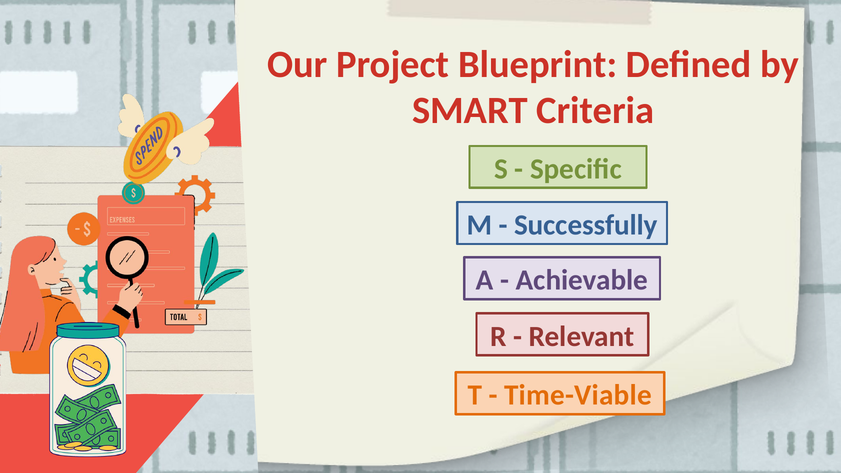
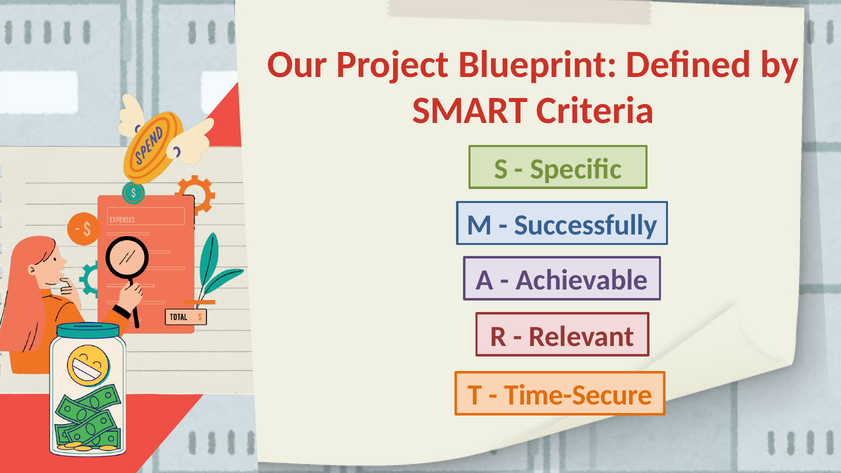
Time-Viable: Time-Viable -> Time-Secure
